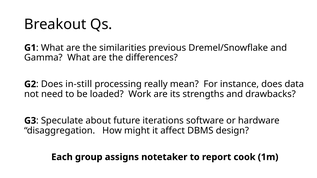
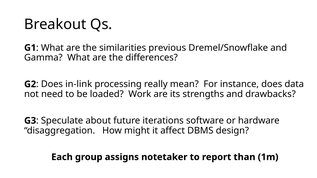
in-still: in-still -> in-link
cook: cook -> than
